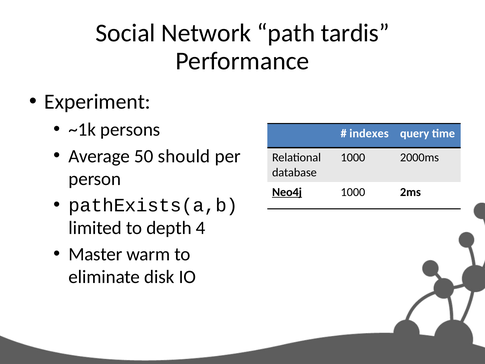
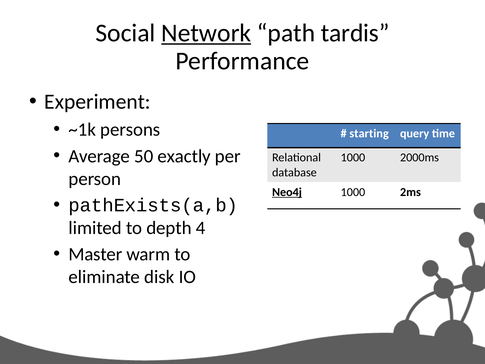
Network underline: none -> present
indexes: indexes -> starting
should: should -> exactly
